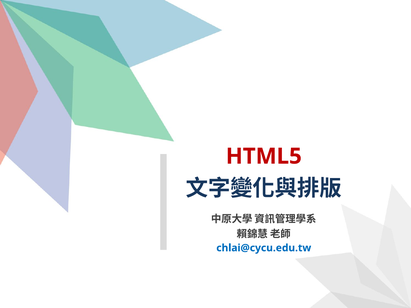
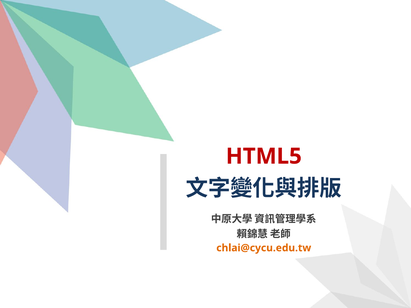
chlai@cycu.edu.tw colour: blue -> orange
